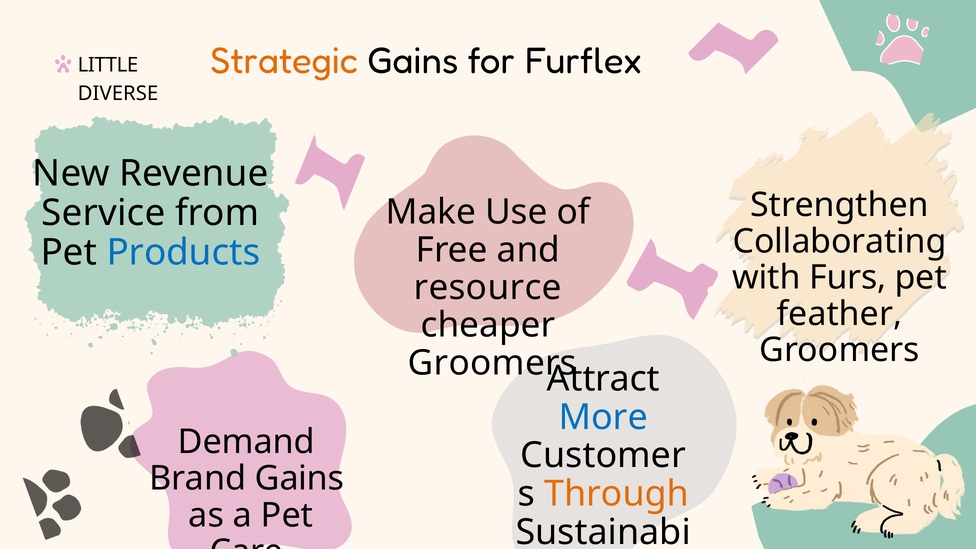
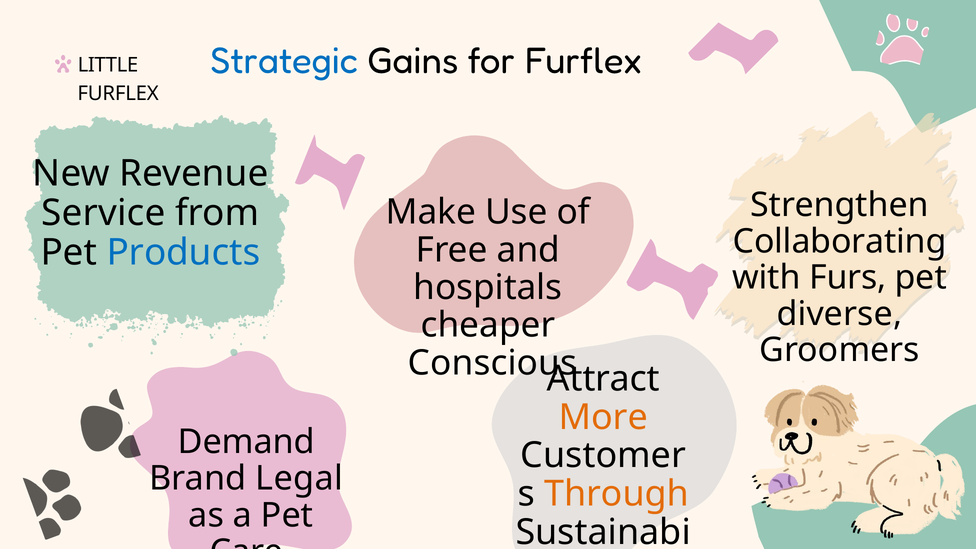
Strategic colour: orange -> blue
DIVERSE at (118, 94): DIVERSE -> FURFLEX
resource: resource -> hospitals
feather: feather -> diverse
Groomers at (492, 363): Groomers -> Conscious
More colour: blue -> orange
Brand Gains: Gains -> Legal
